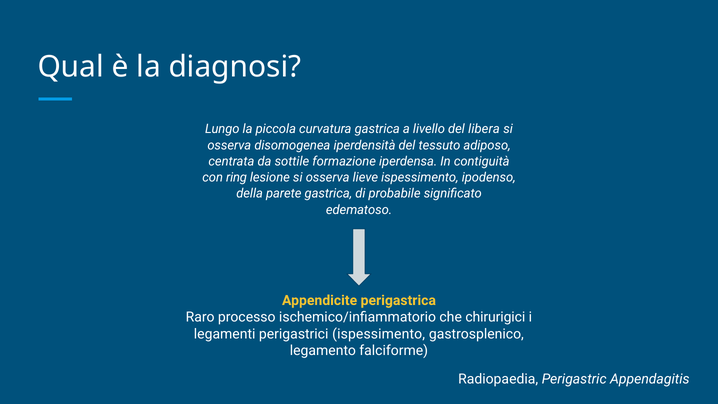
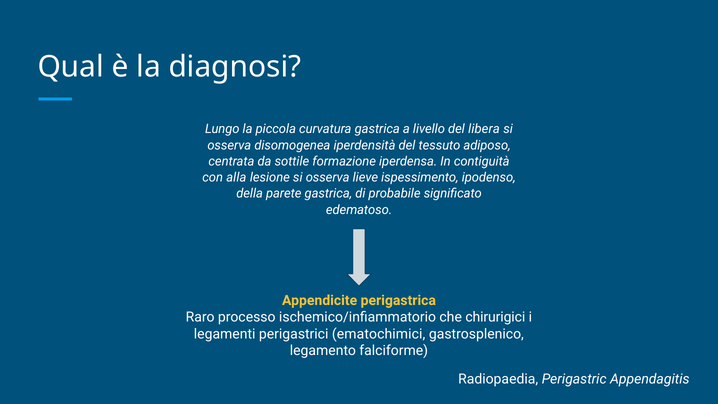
ring: ring -> alla
perigastrici ispessimento: ispessimento -> ematochimici
